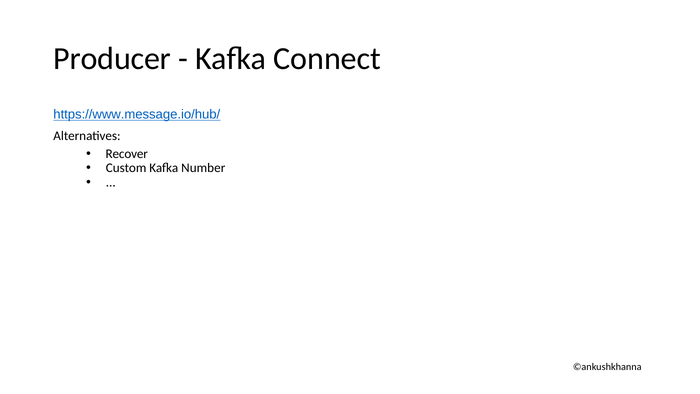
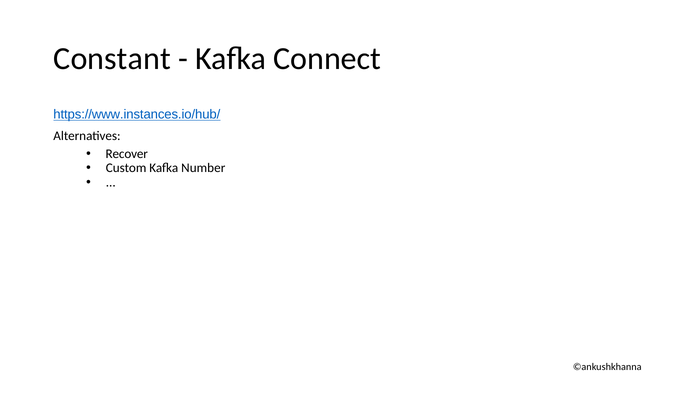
Producer: Producer -> Constant
https://www.message.io/hub/: https://www.message.io/hub/ -> https://www.instances.io/hub/
